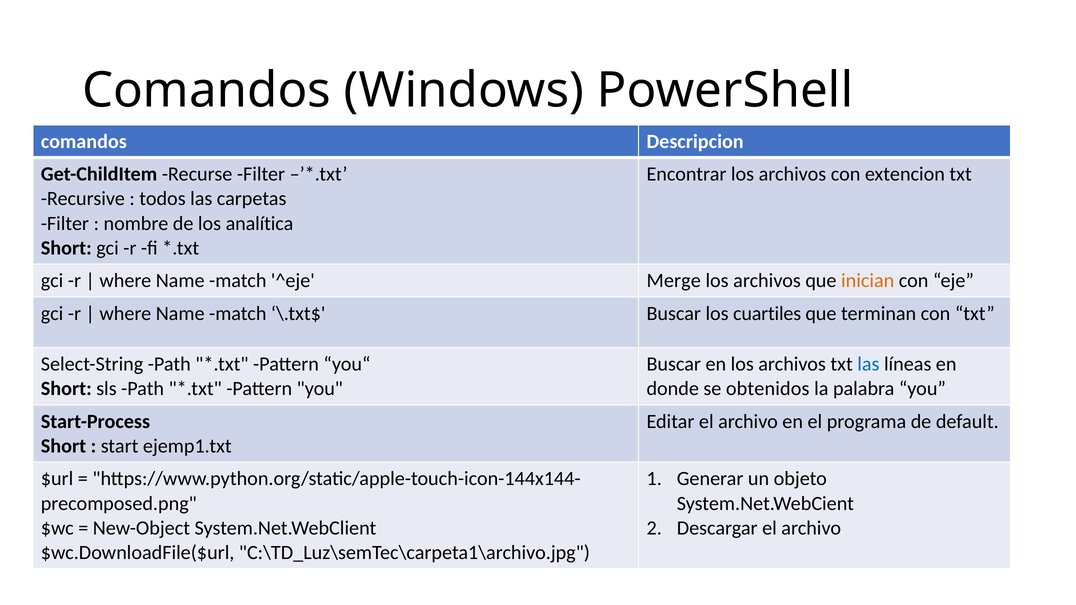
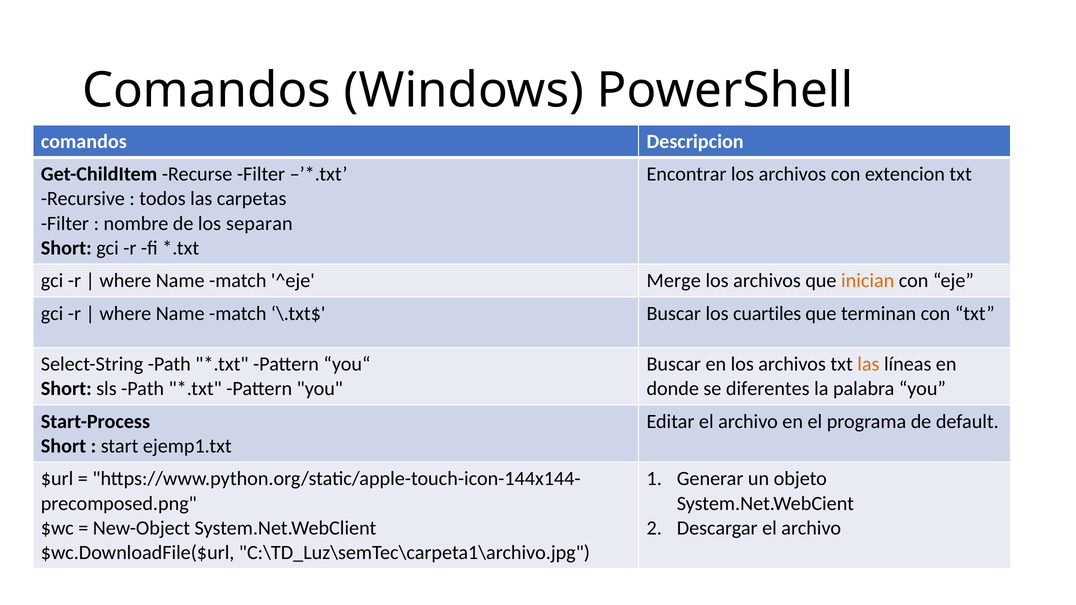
analítica: analítica -> separan
las at (868, 364) colour: blue -> orange
obtenidos: obtenidos -> diferentes
